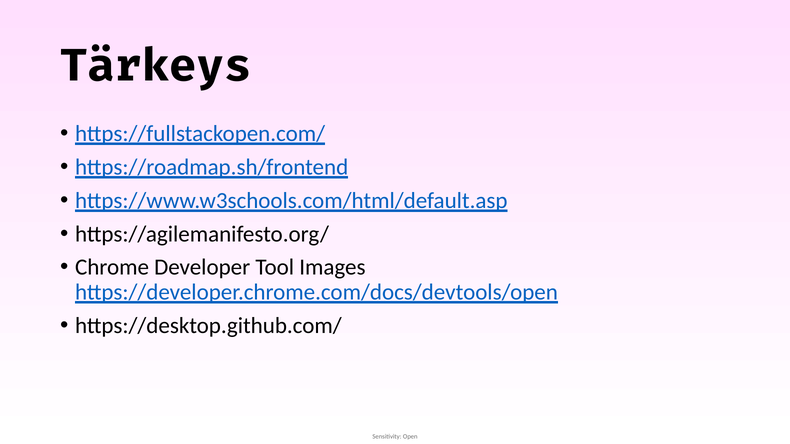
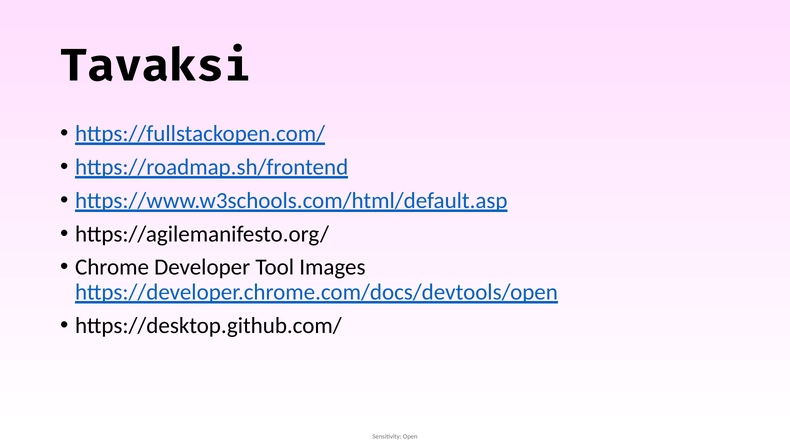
Tärkeys: Tärkeys -> Tavaksi
